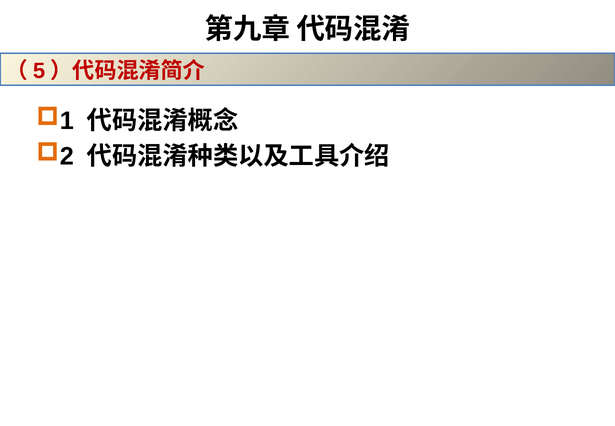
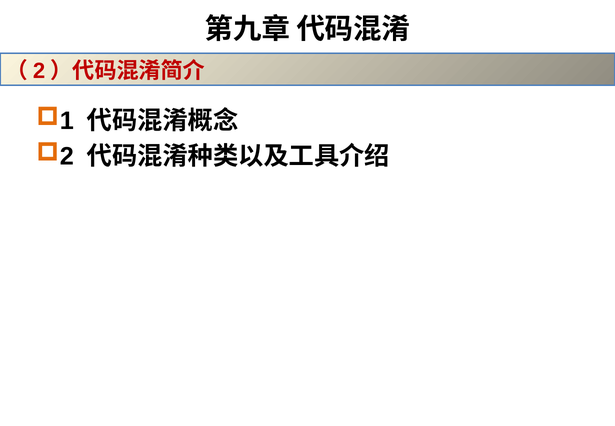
5: 5 -> 2
